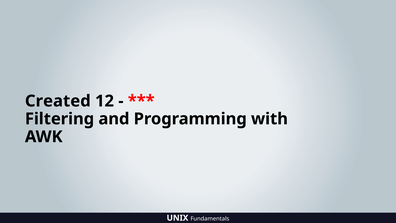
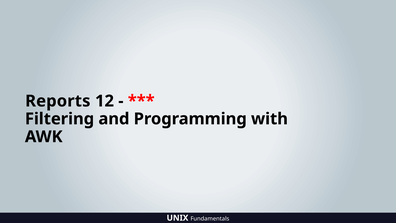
Created: Created -> Reports
